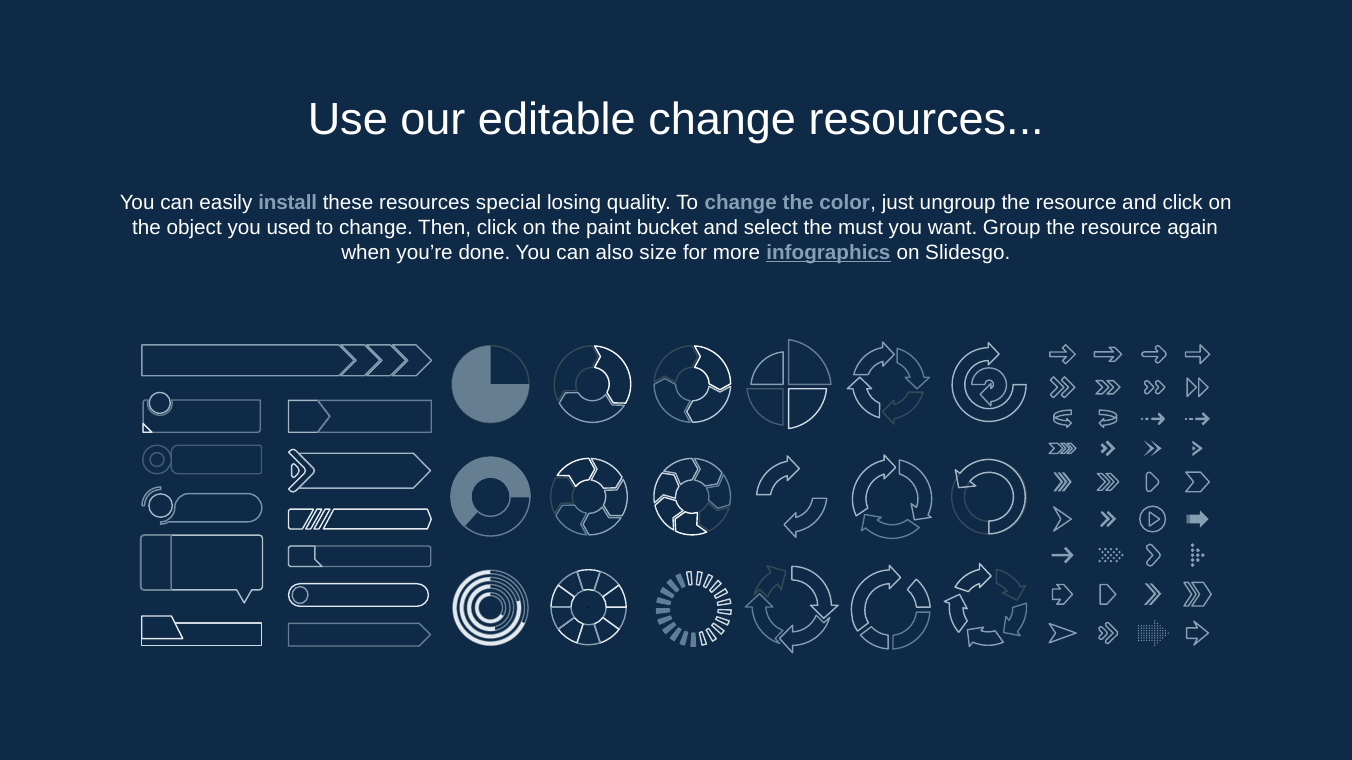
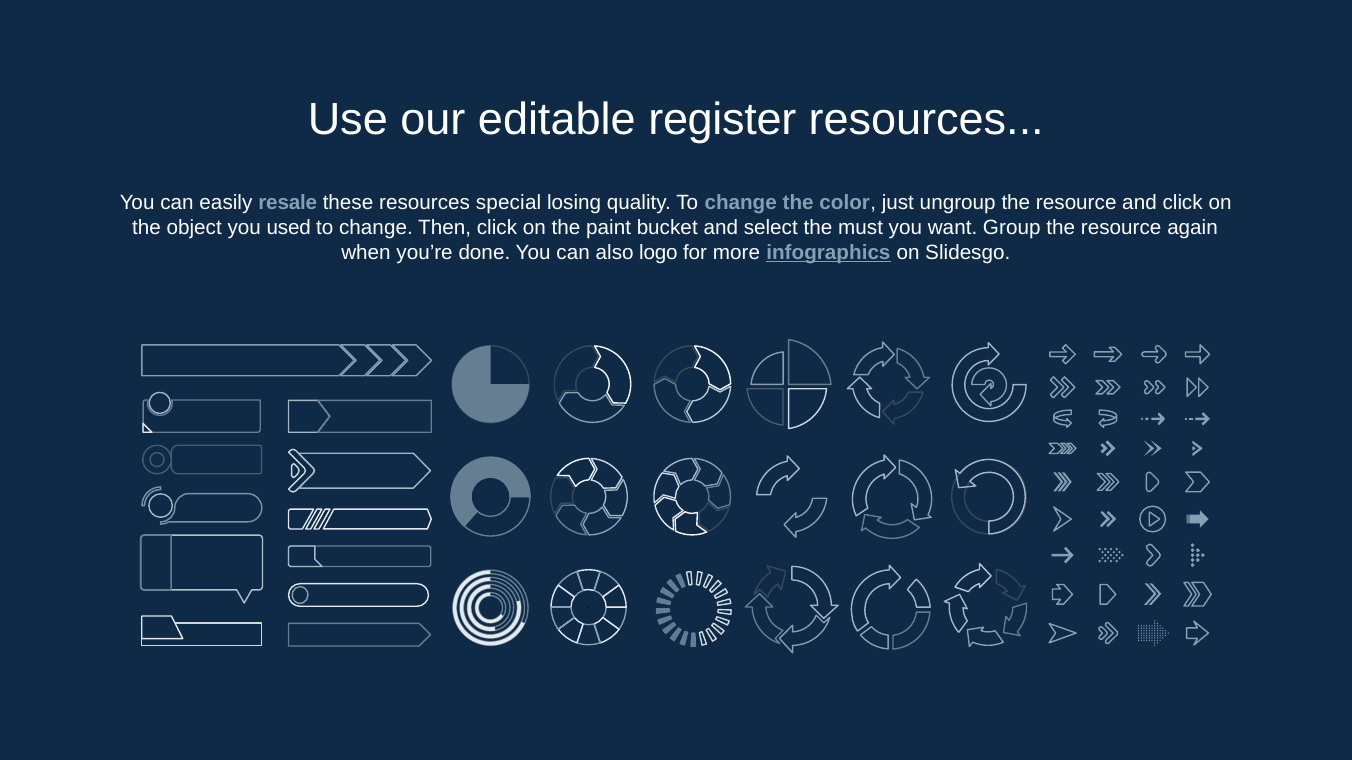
editable change: change -> register
install: install -> resale
size: size -> logo
